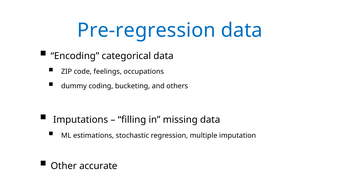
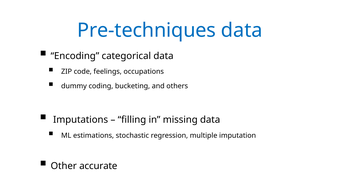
Pre-regression: Pre-regression -> Pre-techniques
